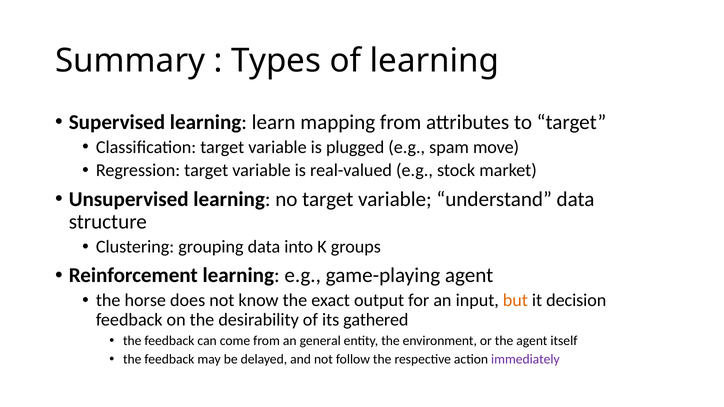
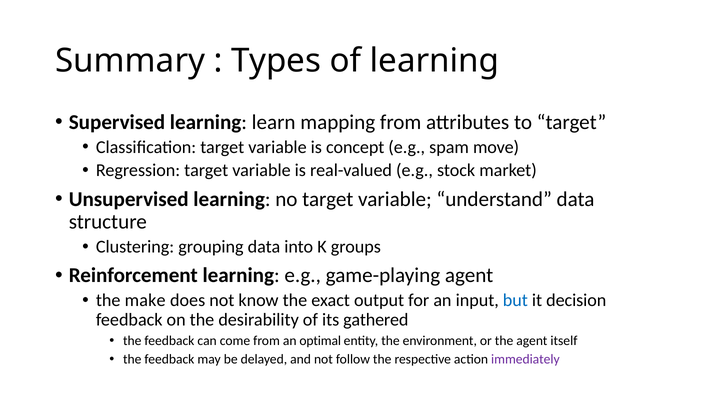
plugged: plugged -> concept
horse: horse -> make
but colour: orange -> blue
general: general -> optimal
